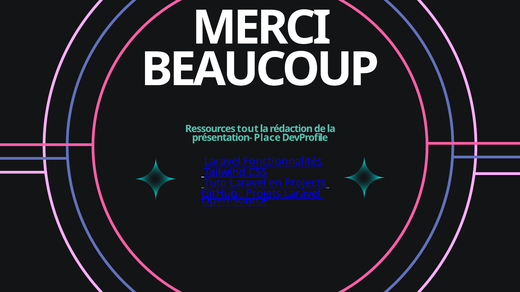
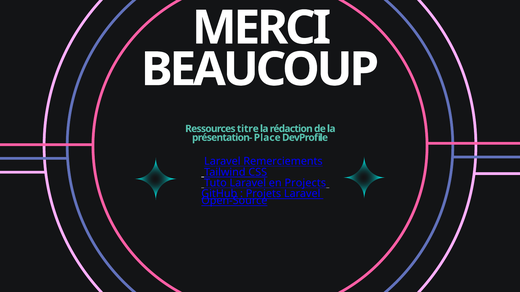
tout: tout -> titre
Fonctionnalités: Fonctionnalités -> Remerciements
